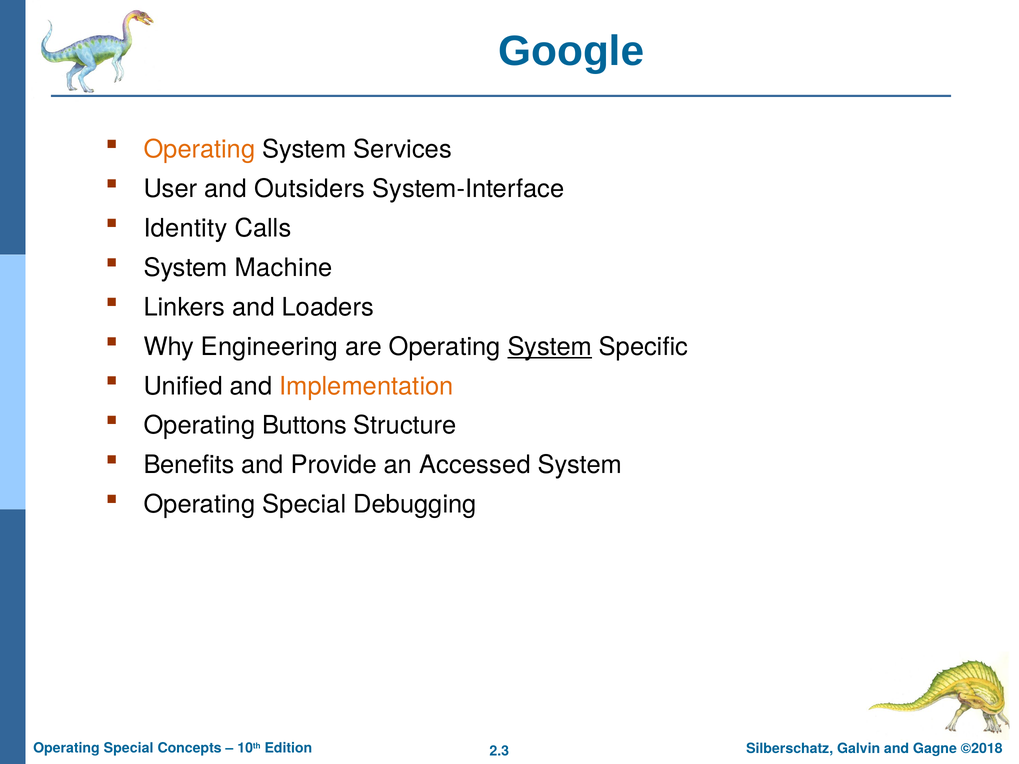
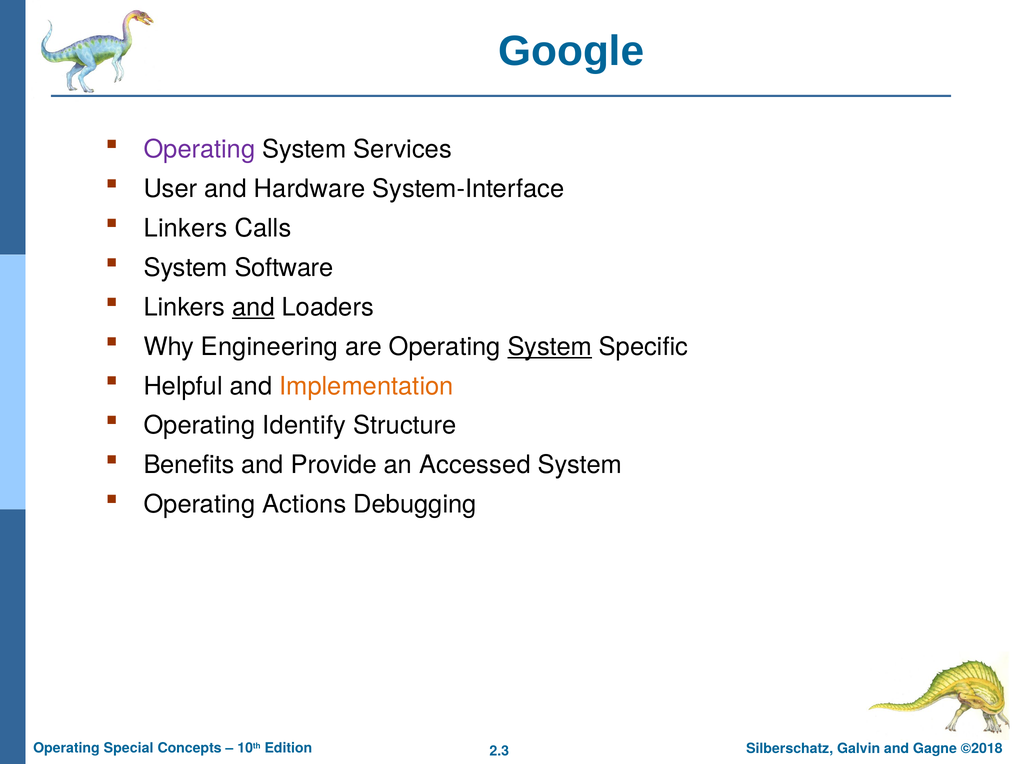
Operating at (199, 149) colour: orange -> purple
Outsiders: Outsiders -> Hardware
Identity at (185, 228): Identity -> Linkers
Machine: Machine -> Software
and at (253, 307) underline: none -> present
Unified: Unified -> Helpful
Buttons: Buttons -> Identify
Special at (304, 505): Special -> Actions
